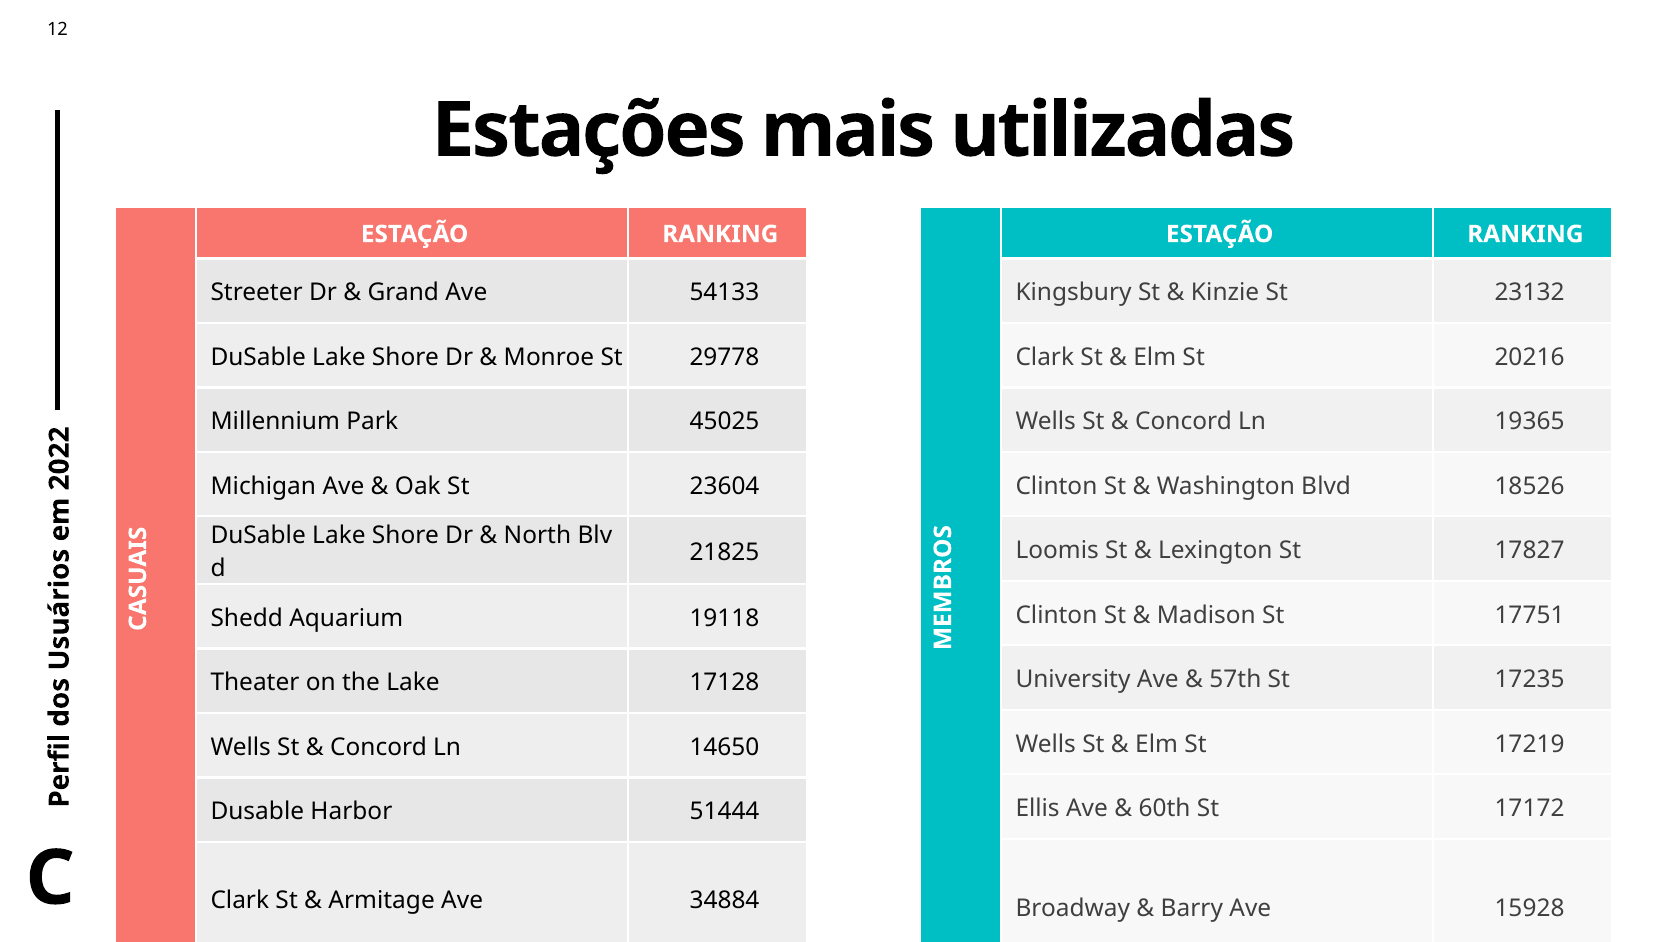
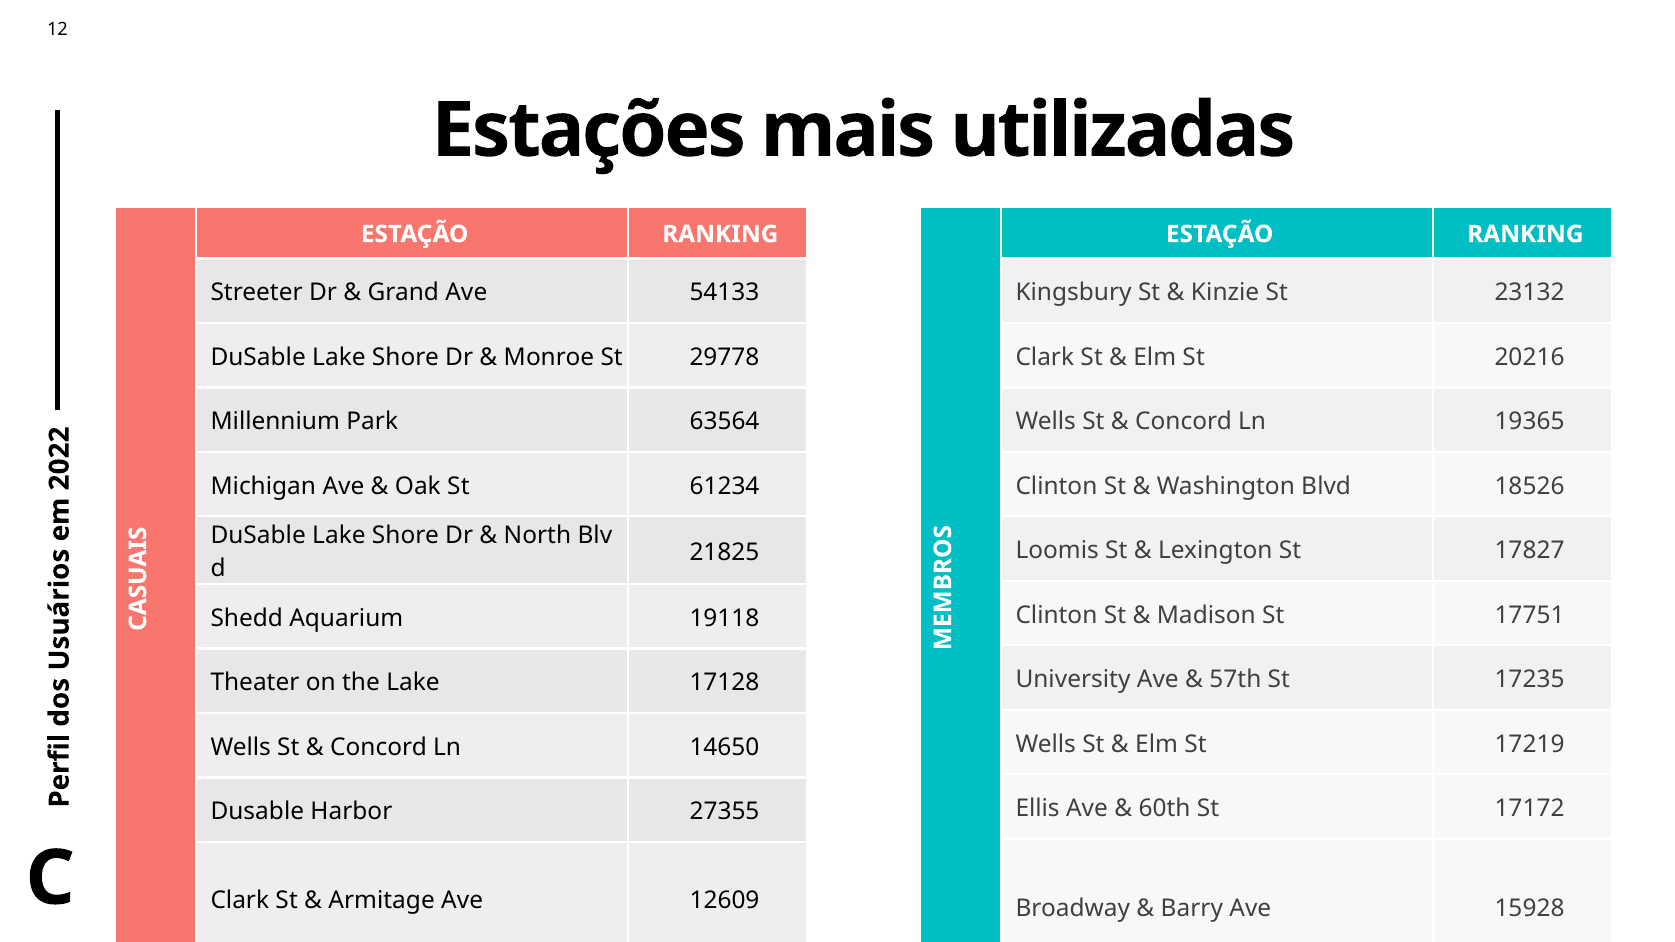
45025: 45025 -> 63564
23604: 23604 -> 61234
51444: 51444 -> 27355
34884: 34884 -> 12609
